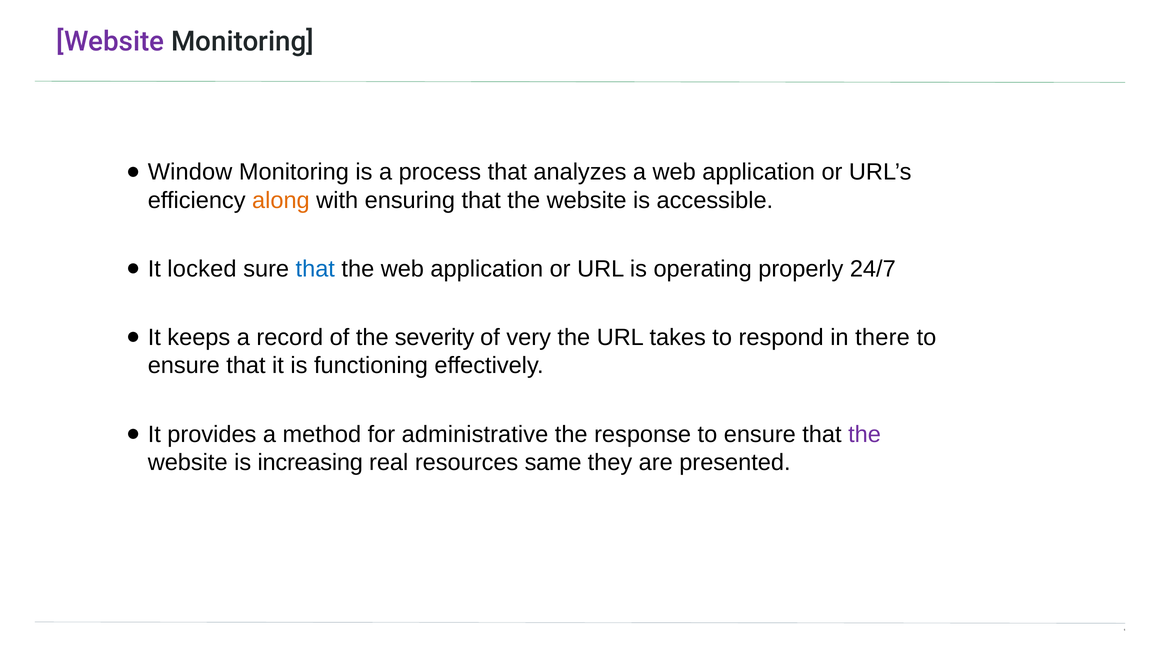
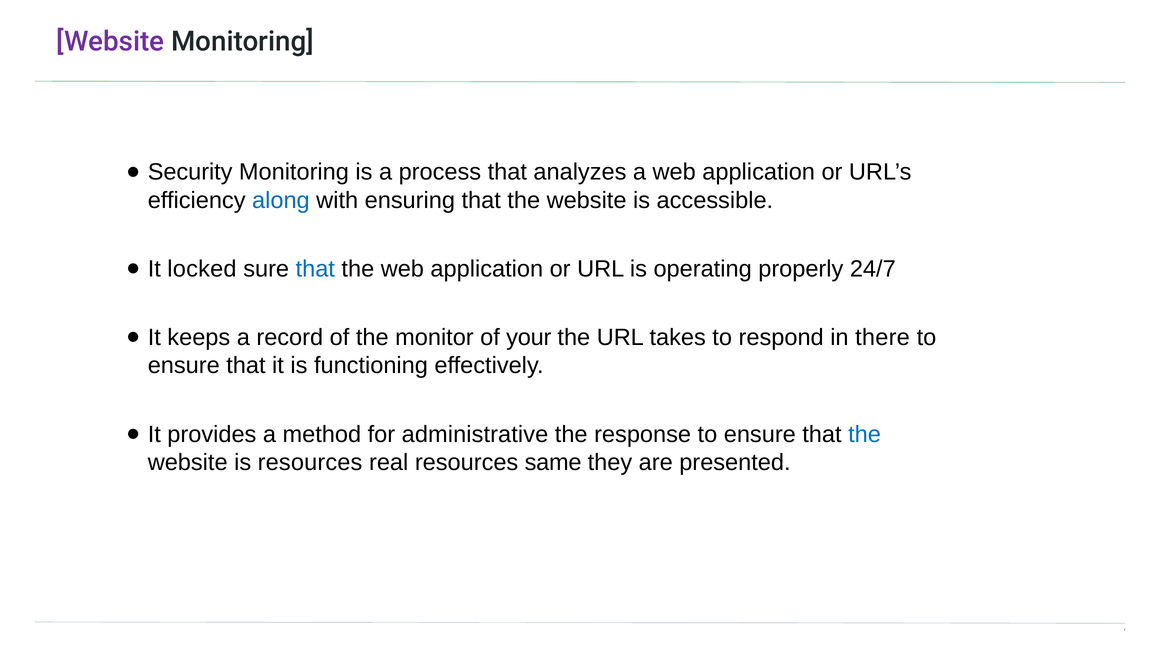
Window: Window -> Security
along colour: orange -> blue
severity: severity -> monitor
very: very -> your
the at (865, 435) colour: purple -> blue
is increasing: increasing -> resources
